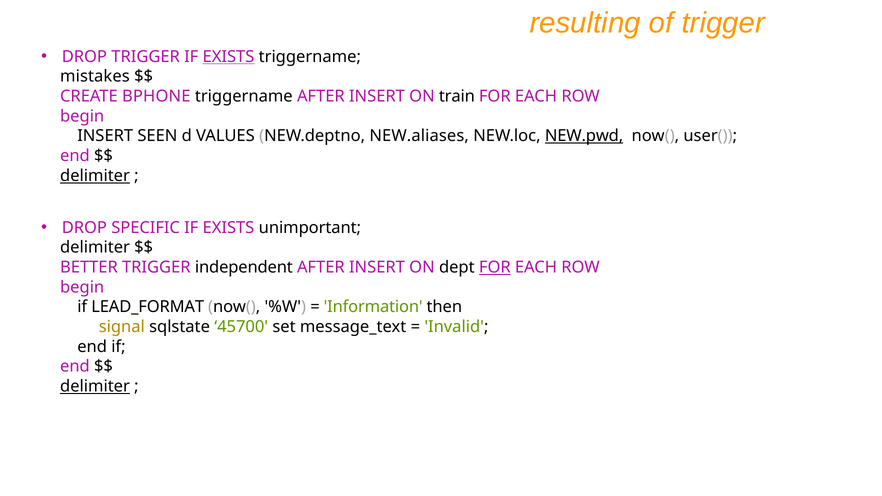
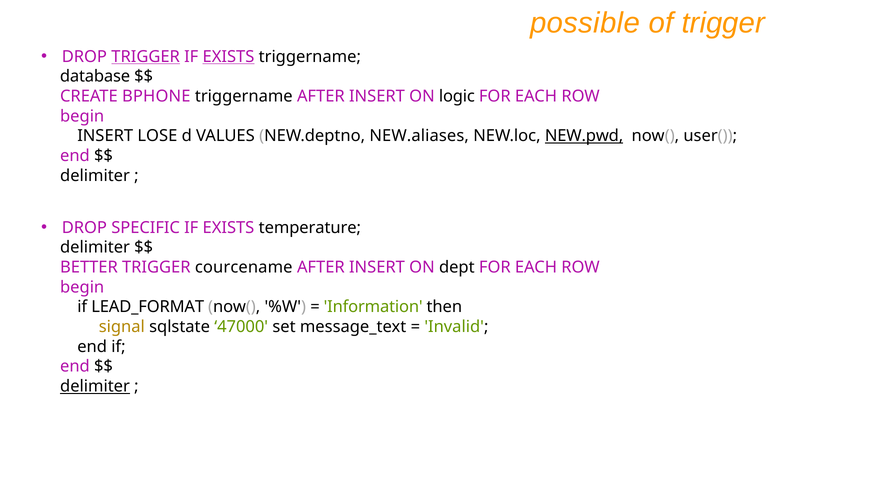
resulting: resulting -> possible
TRIGGER at (146, 57) underline: none -> present
mistakes: mistakes -> database
train: train -> logic
SEEN: SEEN -> LOSE
delimiter at (95, 176) underline: present -> none
unimportant: unimportant -> temperature
independent: independent -> courcename
FOR at (495, 267) underline: present -> none
45700: 45700 -> 47000
